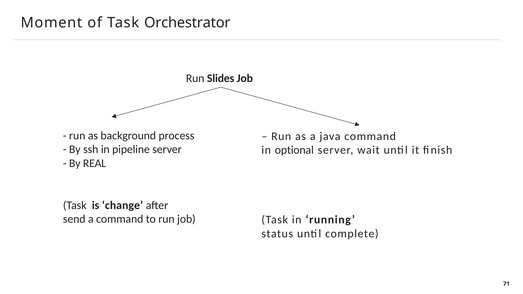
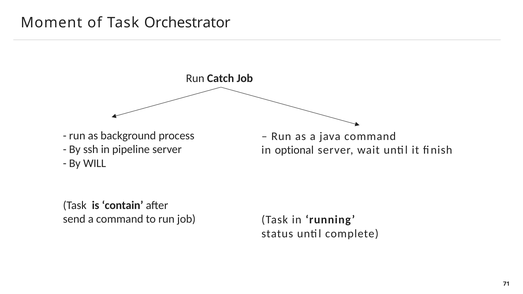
Slides: Slides -> Catch
REAL: REAL -> WILL
change: change -> contain
